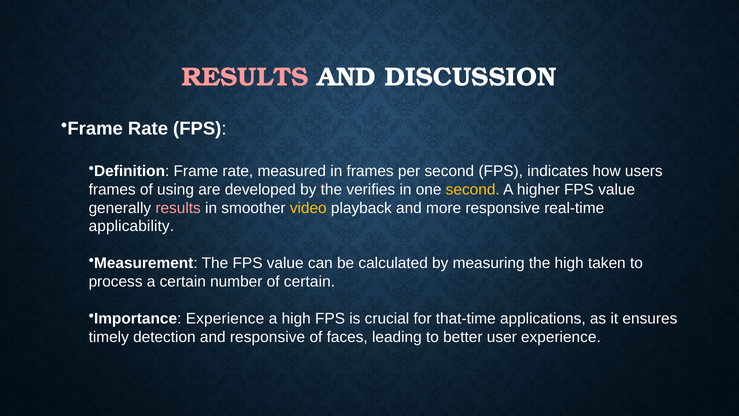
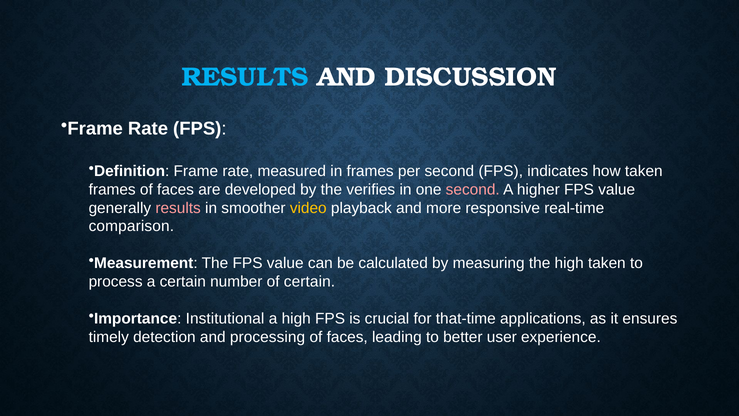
RESULTS at (245, 77) colour: pink -> light blue
how users: users -> taken
frames of using: using -> faces
second at (473, 189) colour: yellow -> pink
applicability: applicability -> comparison
Importance Experience: Experience -> Institutional
and responsive: responsive -> processing
